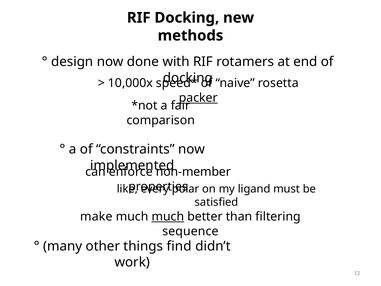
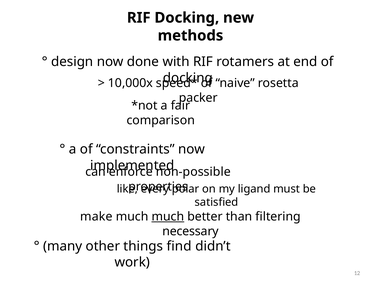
packer underline: present -> none
non-member: non-member -> non-possible
sequence: sequence -> necessary
